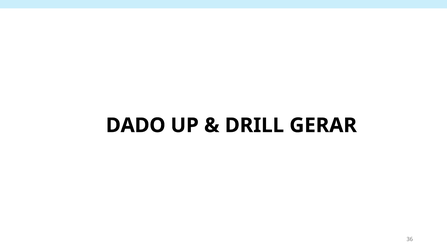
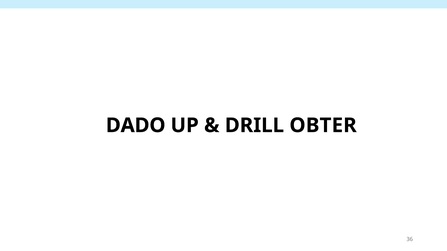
GERAR: GERAR -> OBTER
